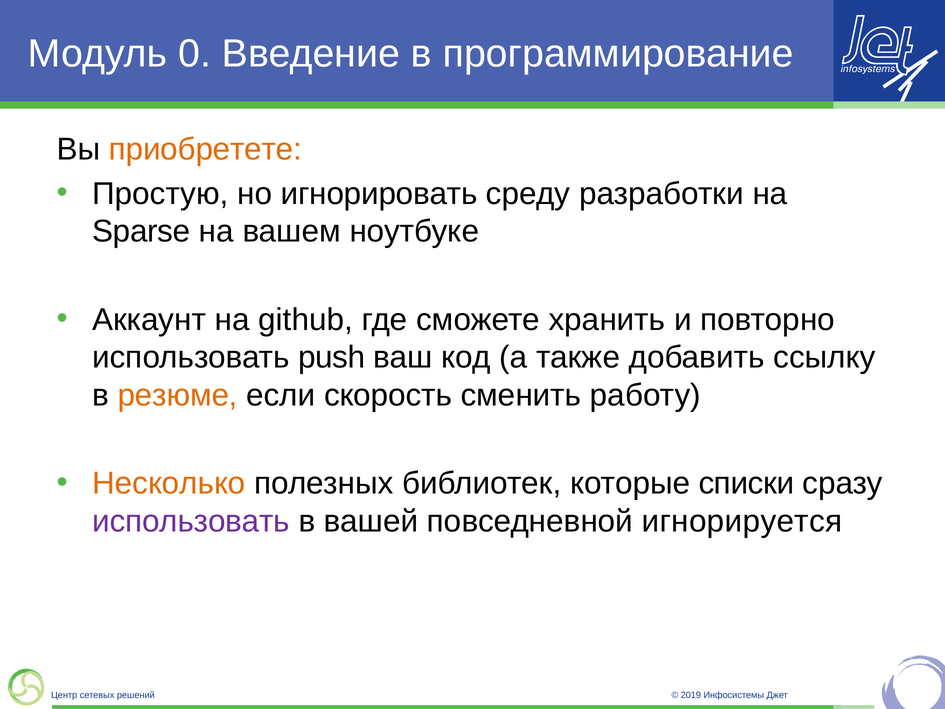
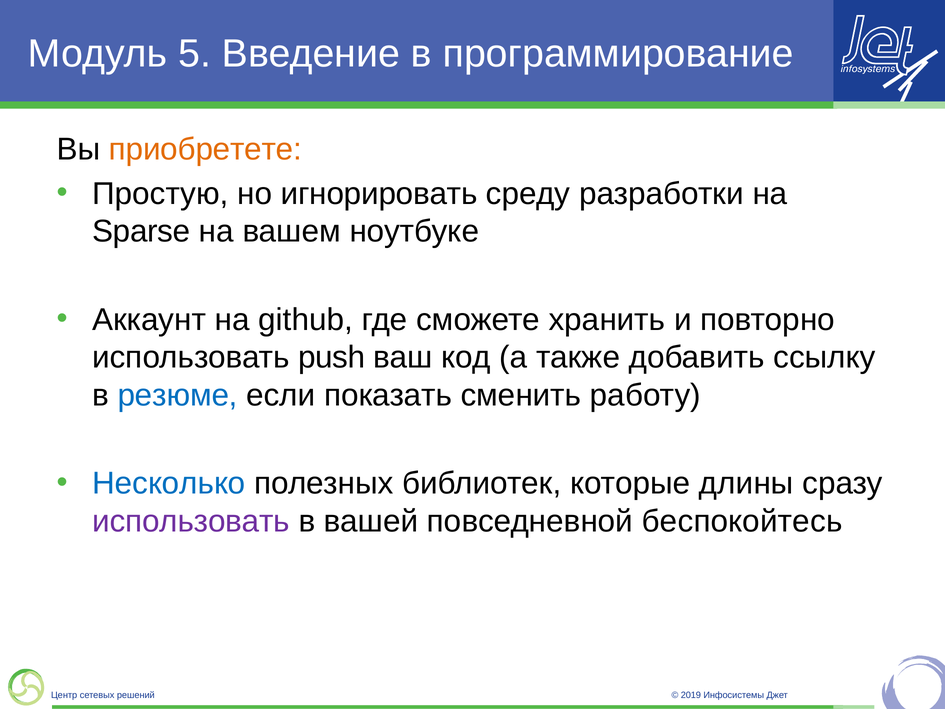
0: 0 -> 5
резюме colour: orange -> blue
скорость: скорость -> показать
Несколько colour: orange -> blue
списки: списки -> длины
игнорируется: игнорируется -> беспокойтесь
